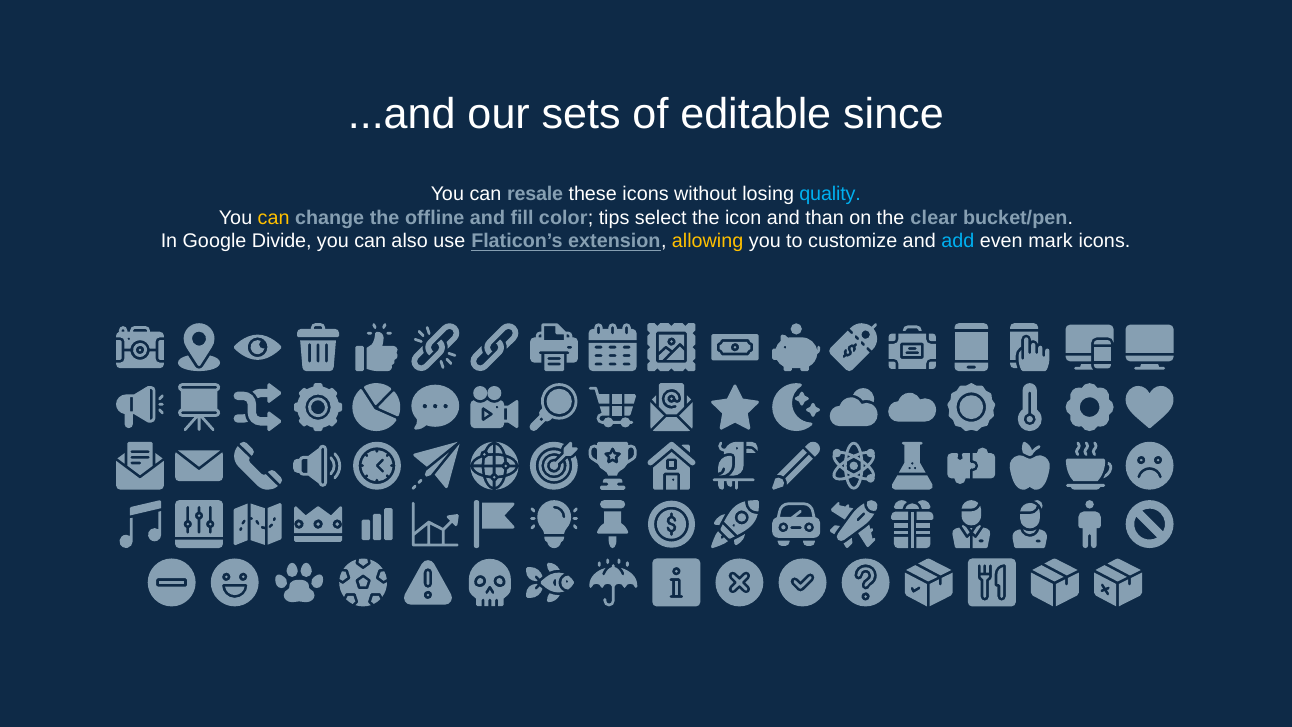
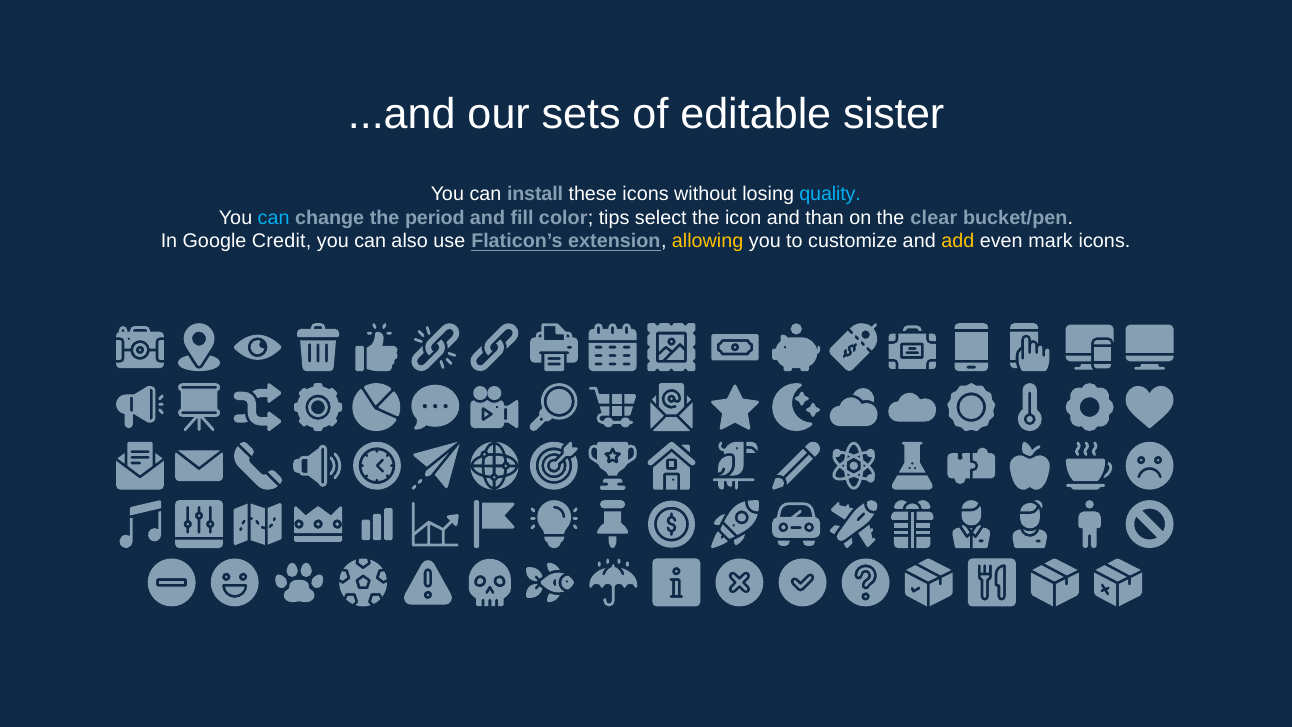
since: since -> sister
resale: resale -> install
can at (274, 218) colour: yellow -> light blue
offline: offline -> period
Divide: Divide -> Credit
add colour: light blue -> yellow
